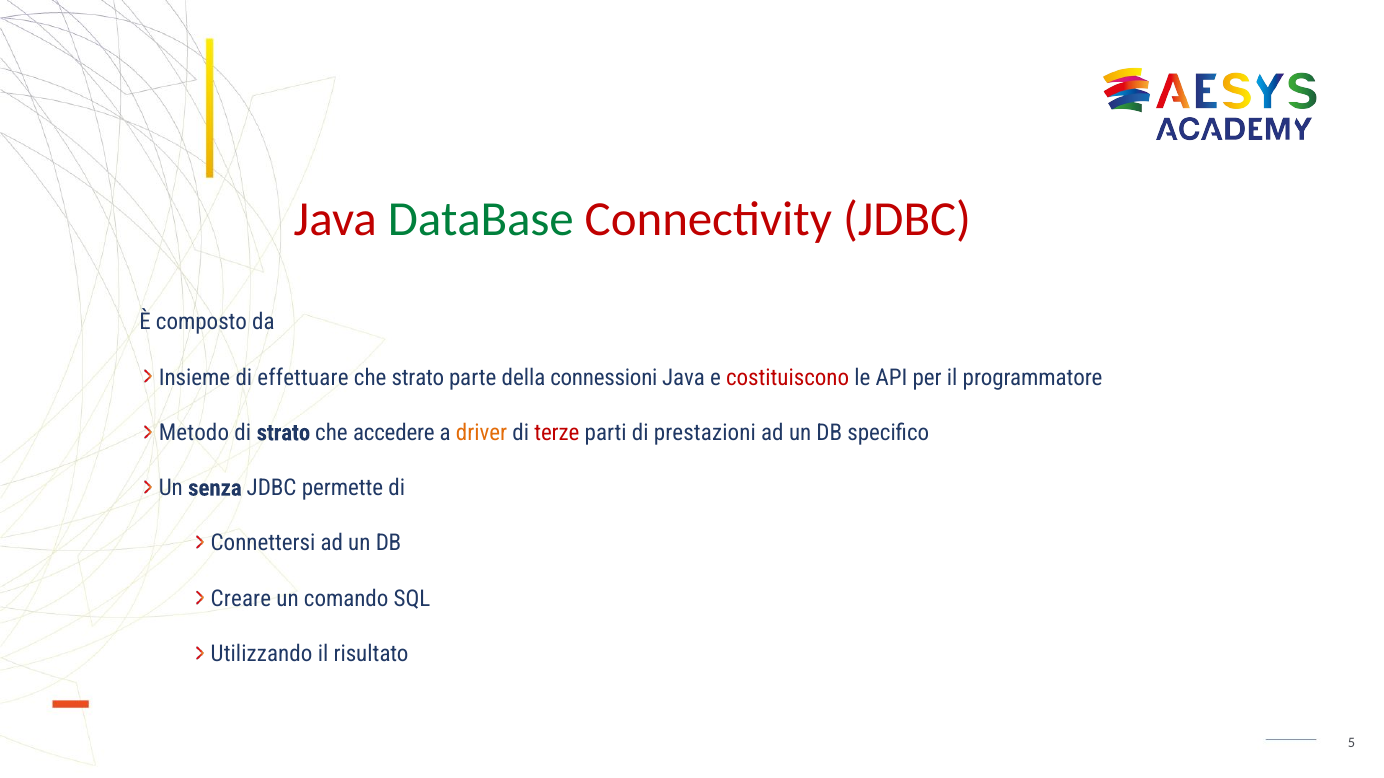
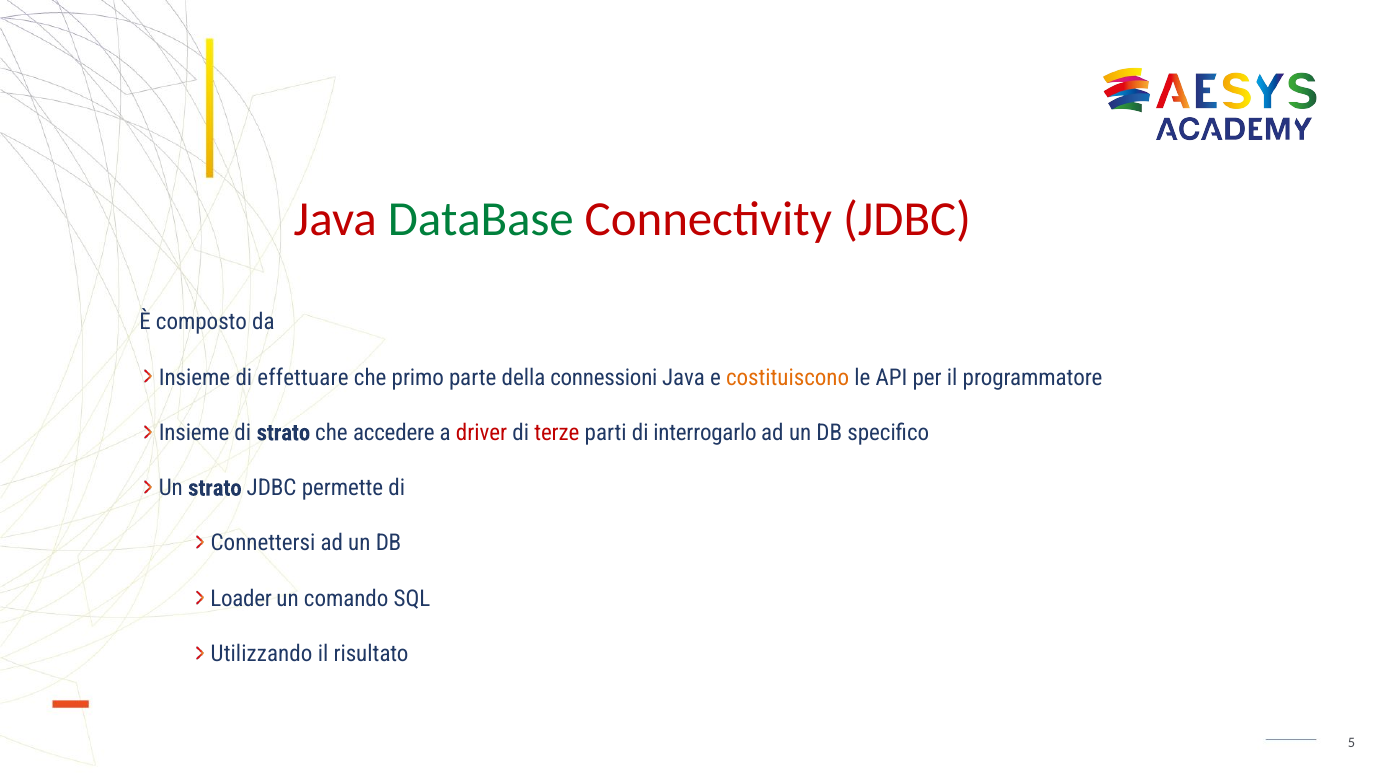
che strato: strato -> primo
costituiscono colour: red -> orange
Metodo at (194, 433): Metodo -> Insieme
driver colour: orange -> red
prestazioni: prestazioni -> interrogarlo
Un senza: senza -> strato
Creare: Creare -> Loader
